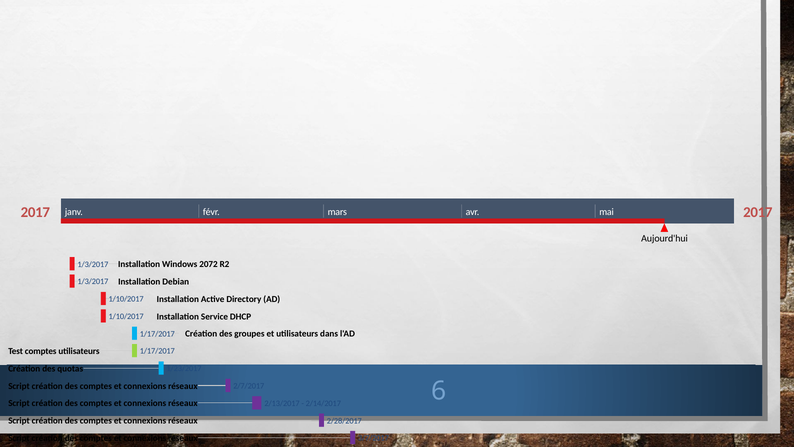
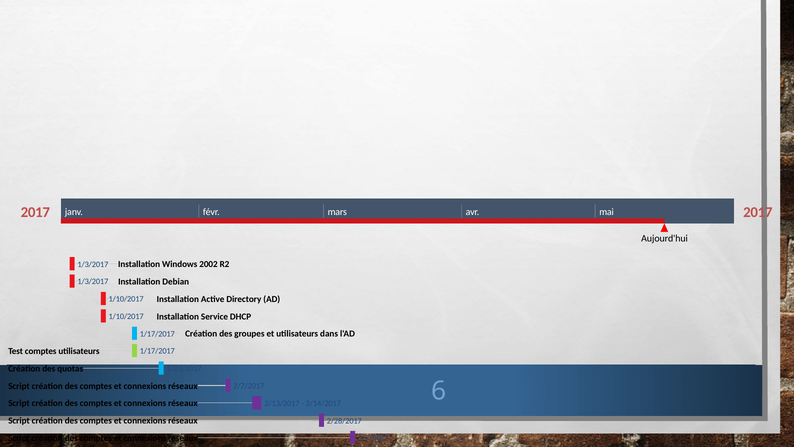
2072: 2072 -> 2002
